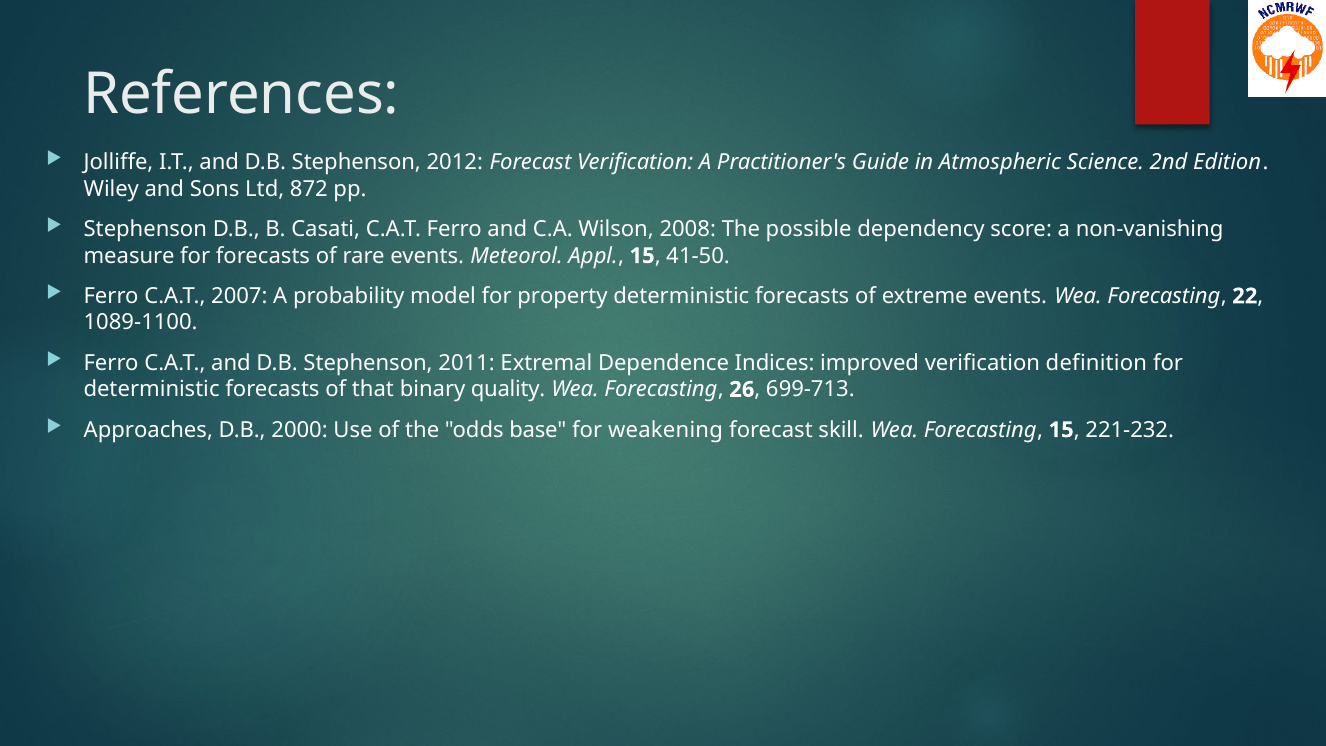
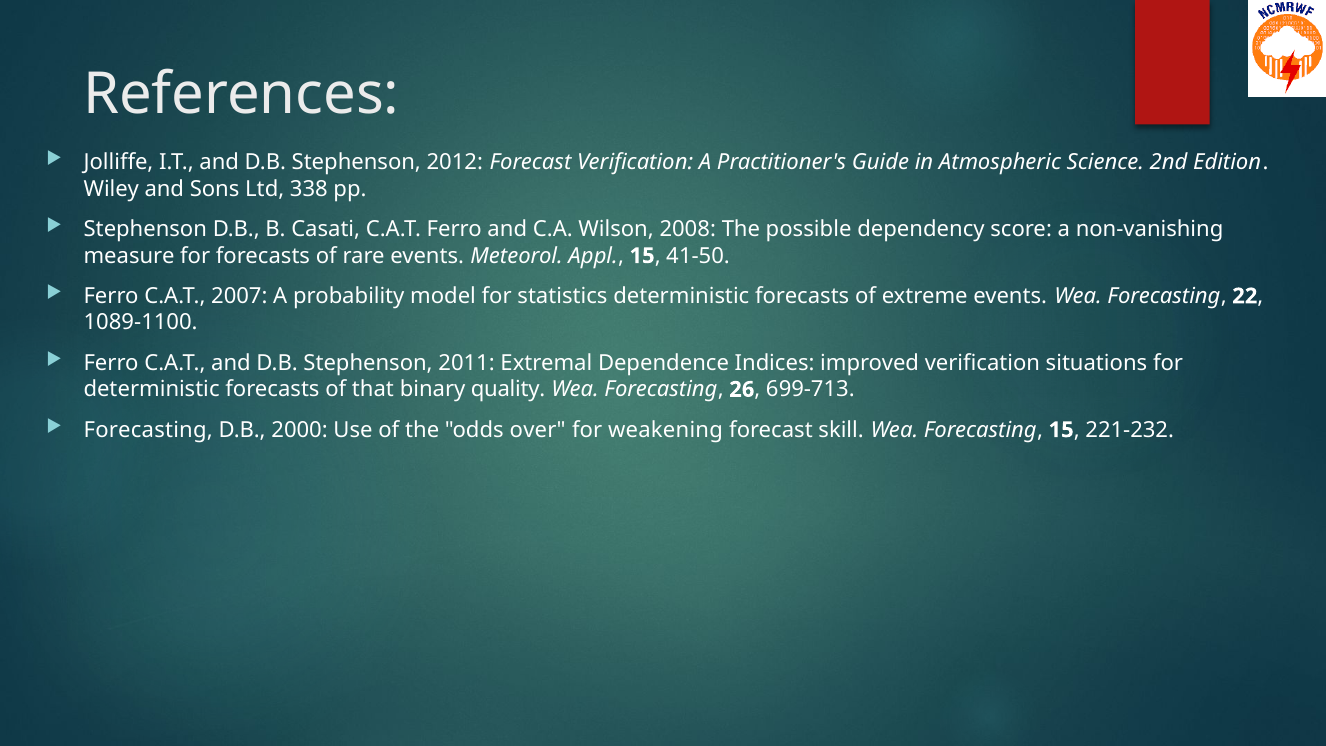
872: 872 -> 338
property: property -> statistics
definition: definition -> situations
Approaches at (148, 430): Approaches -> Forecasting
base: base -> over
